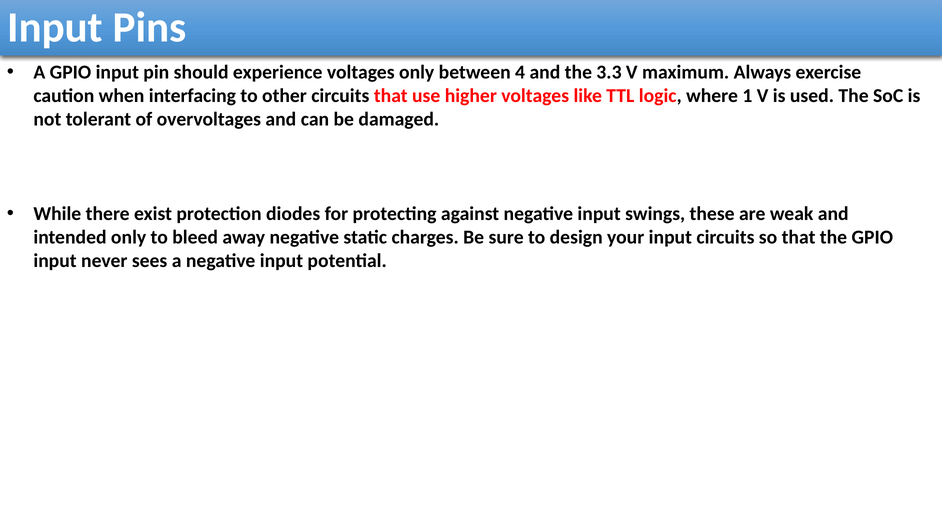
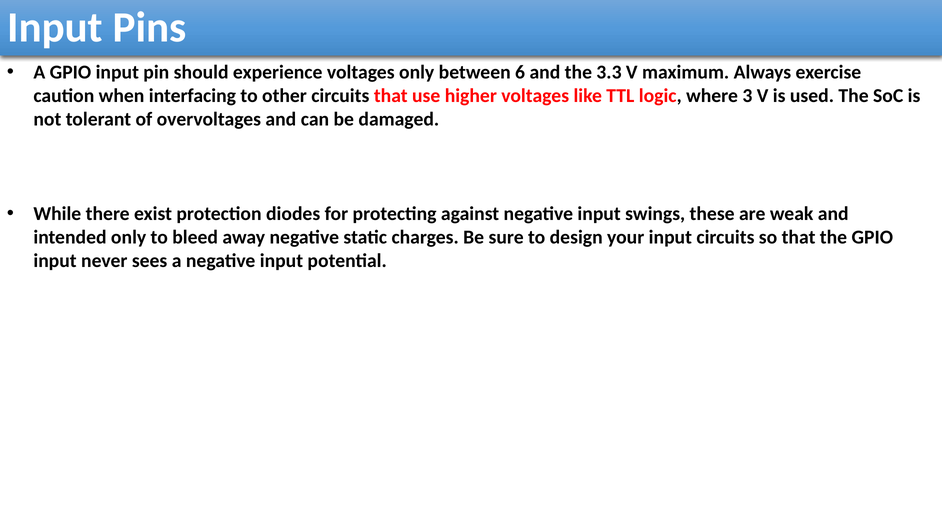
4: 4 -> 6
1: 1 -> 3
